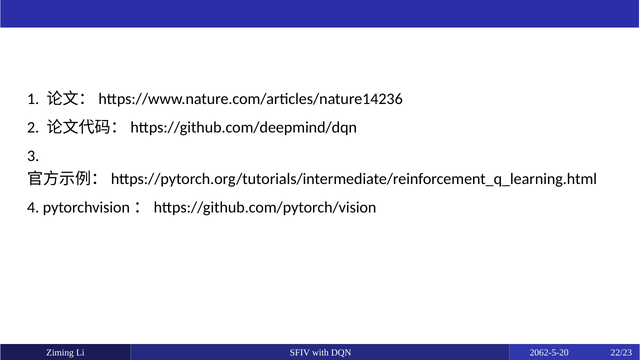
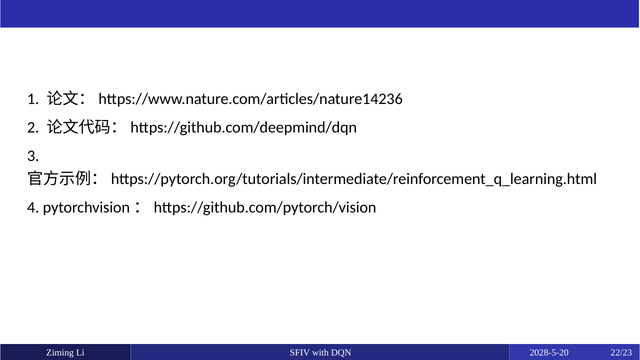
2062-5-20: 2062-5-20 -> 2028-5-20
